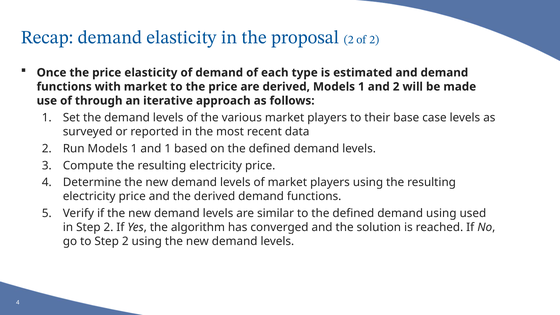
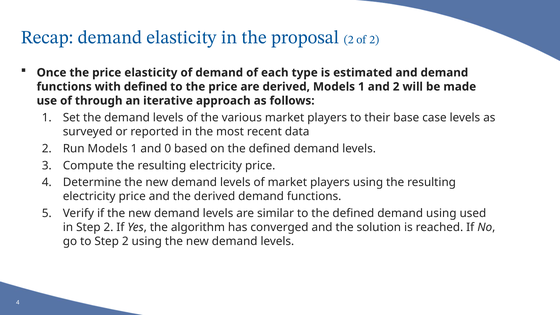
with market: market -> defined
and 1: 1 -> 0
